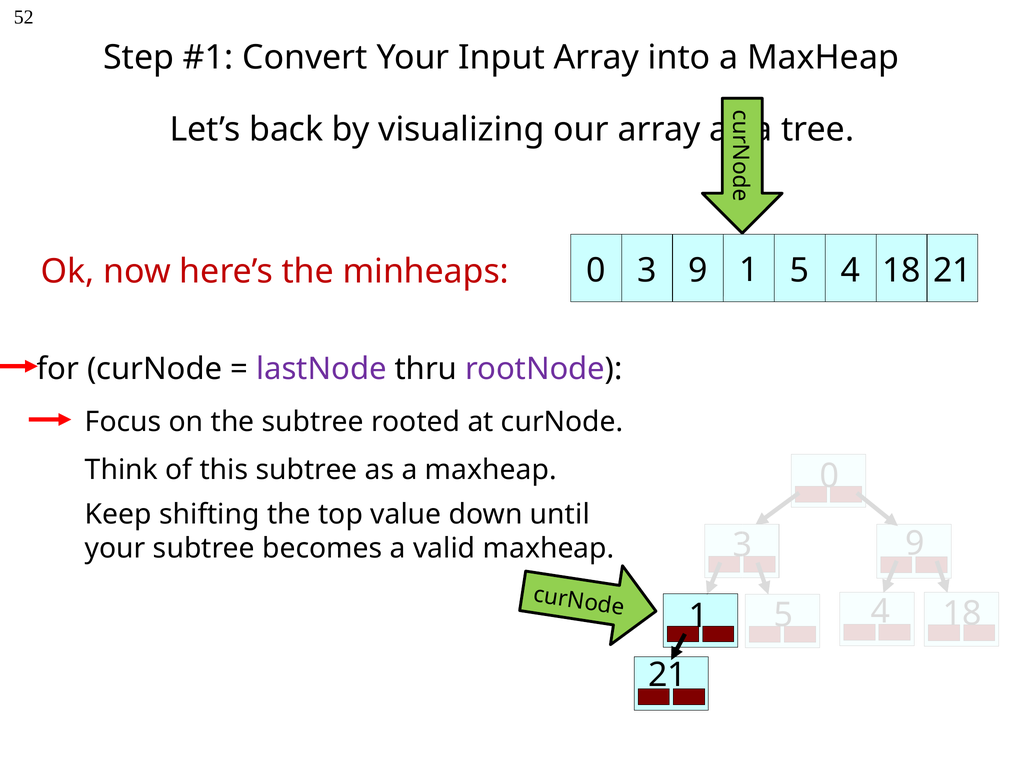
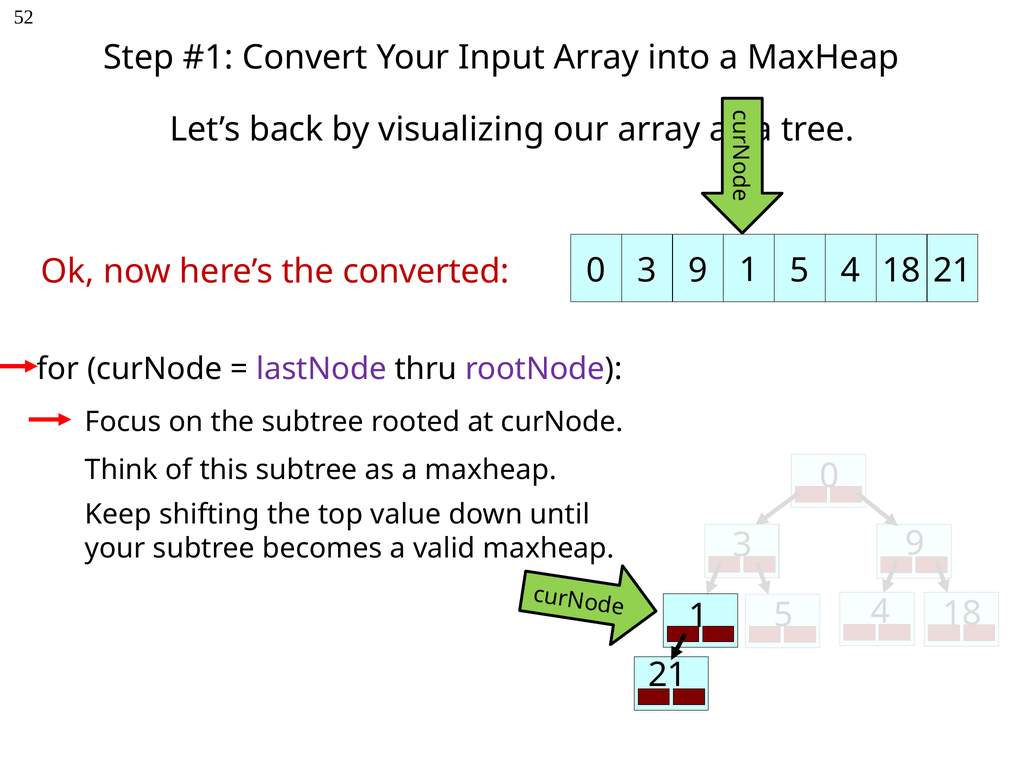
minheaps: minheaps -> converted
